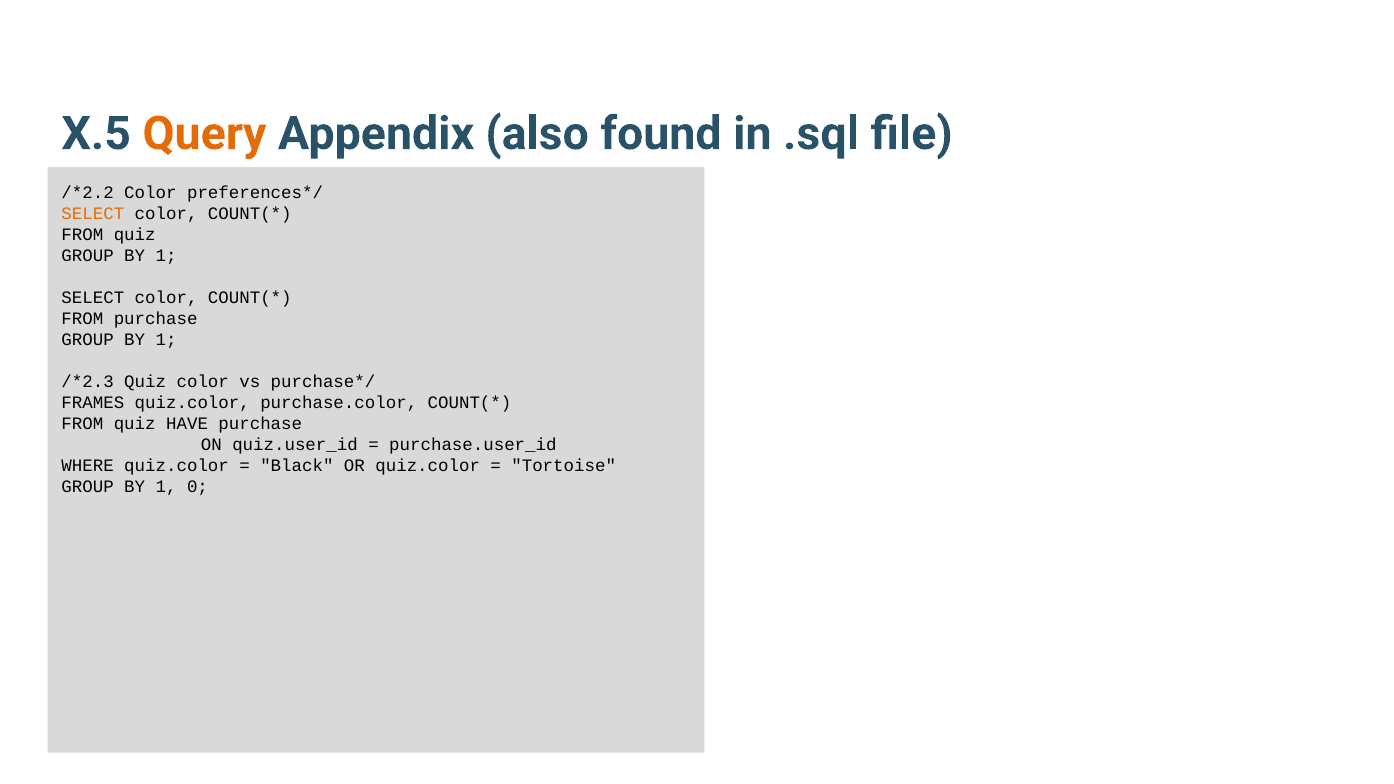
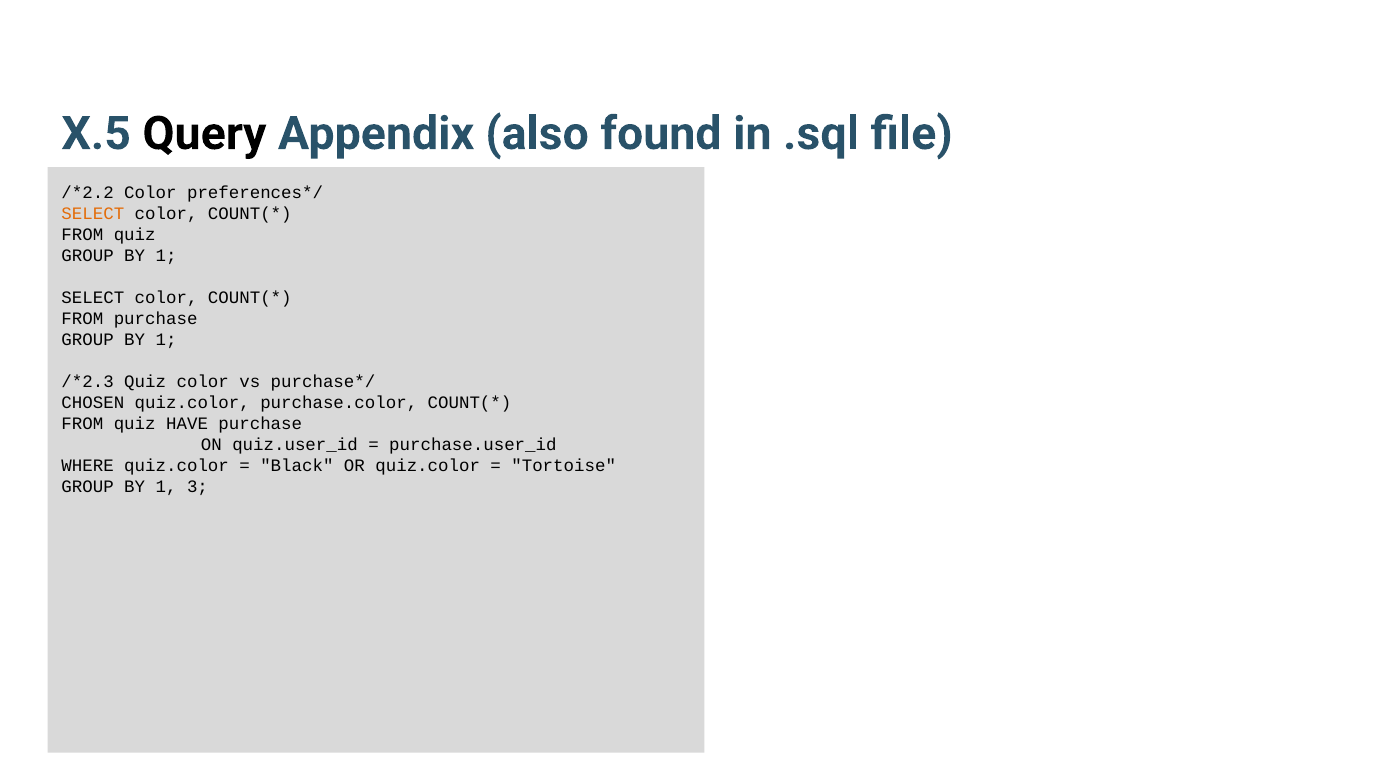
Query colour: orange -> black
FRAMES: FRAMES -> CHOSEN
0: 0 -> 3
